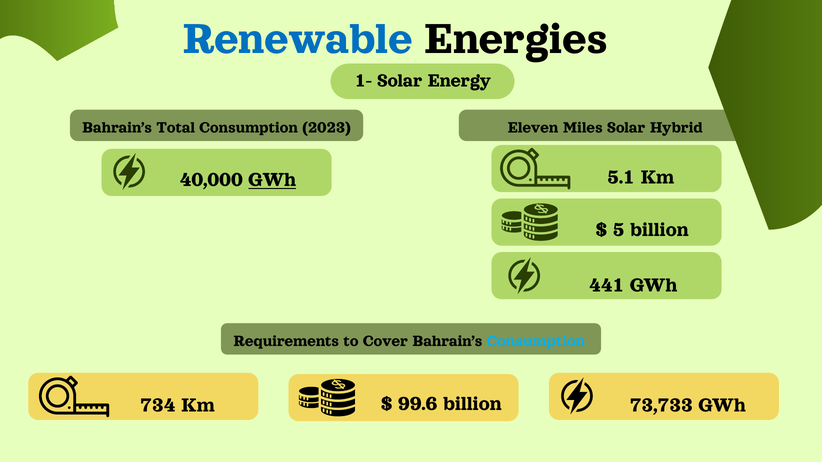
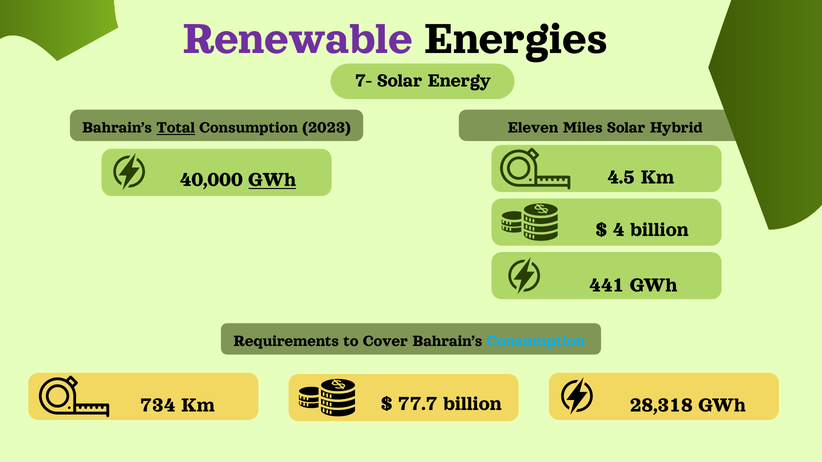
Renewable colour: blue -> purple
1-: 1- -> 7-
Total underline: none -> present
5.1: 5.1 -> 4.5
5: 5 -> 4
99.6: 99.6 -> 77.7
73,733: 73,733 -> 28,318
